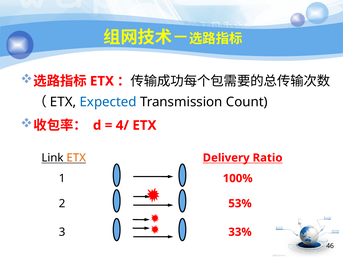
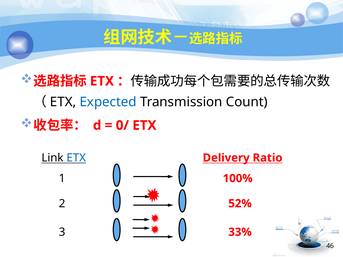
4/: 4/ -> 0/
ETX at (76, 158) colour: orange -> blue
53%: 53% -> 52%
